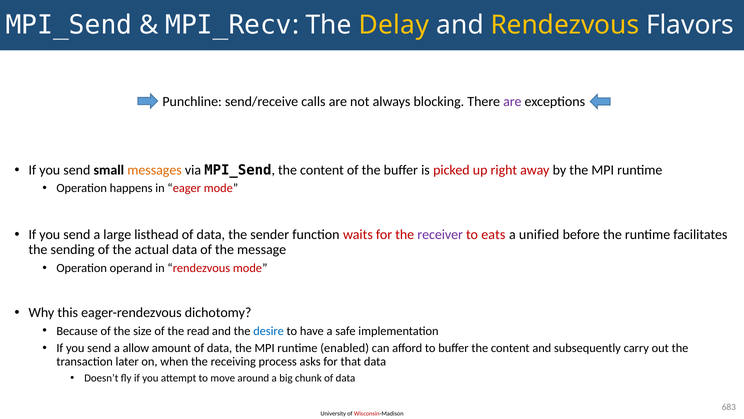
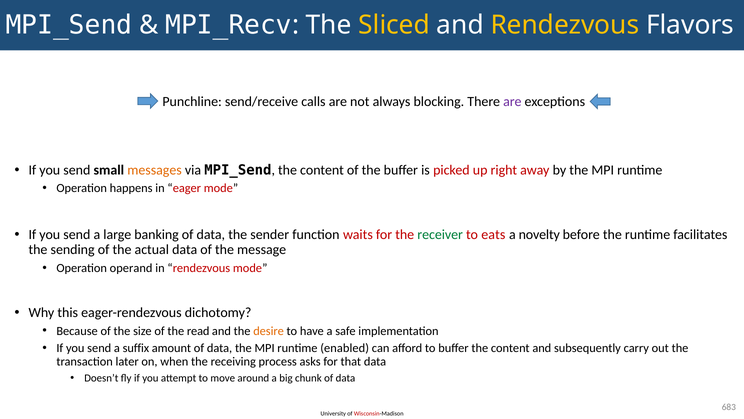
Delay: Delay -> Sliced
listhead: listhead -> banking
receiver colour: purple -> green
unified: unified -> novelty
desire colour: blue -> orange
allow: allow -> suffix
